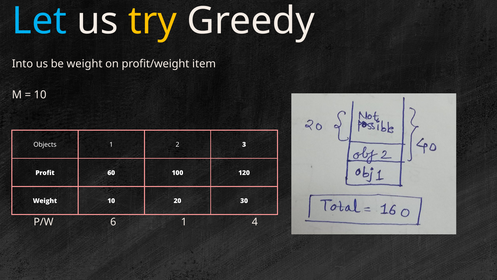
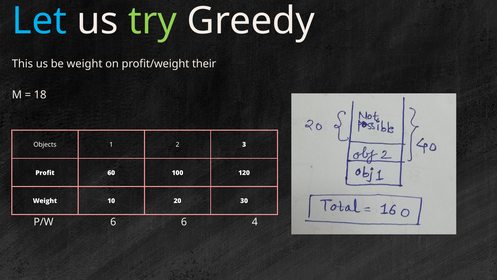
try colour: yellow -> light green
Into: Into -> This
item: item -> their
10 at (40, 95): 10 -> 18
6 1: 1 -> 6
